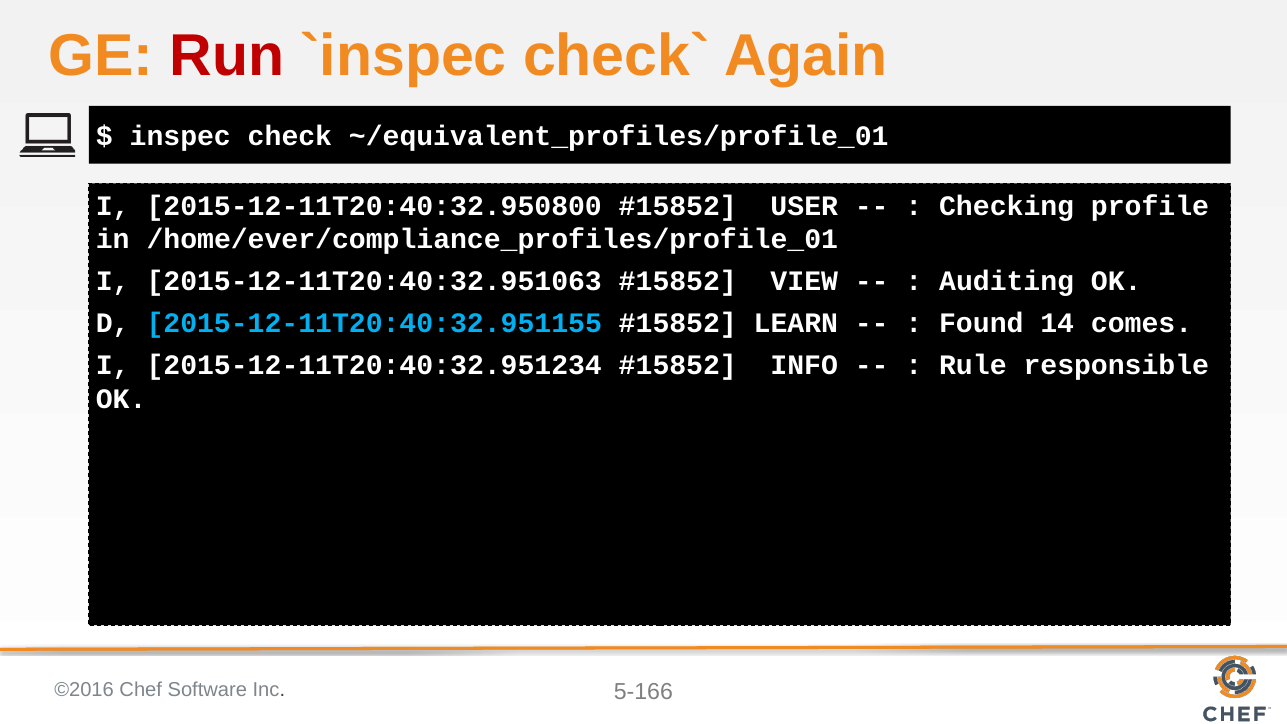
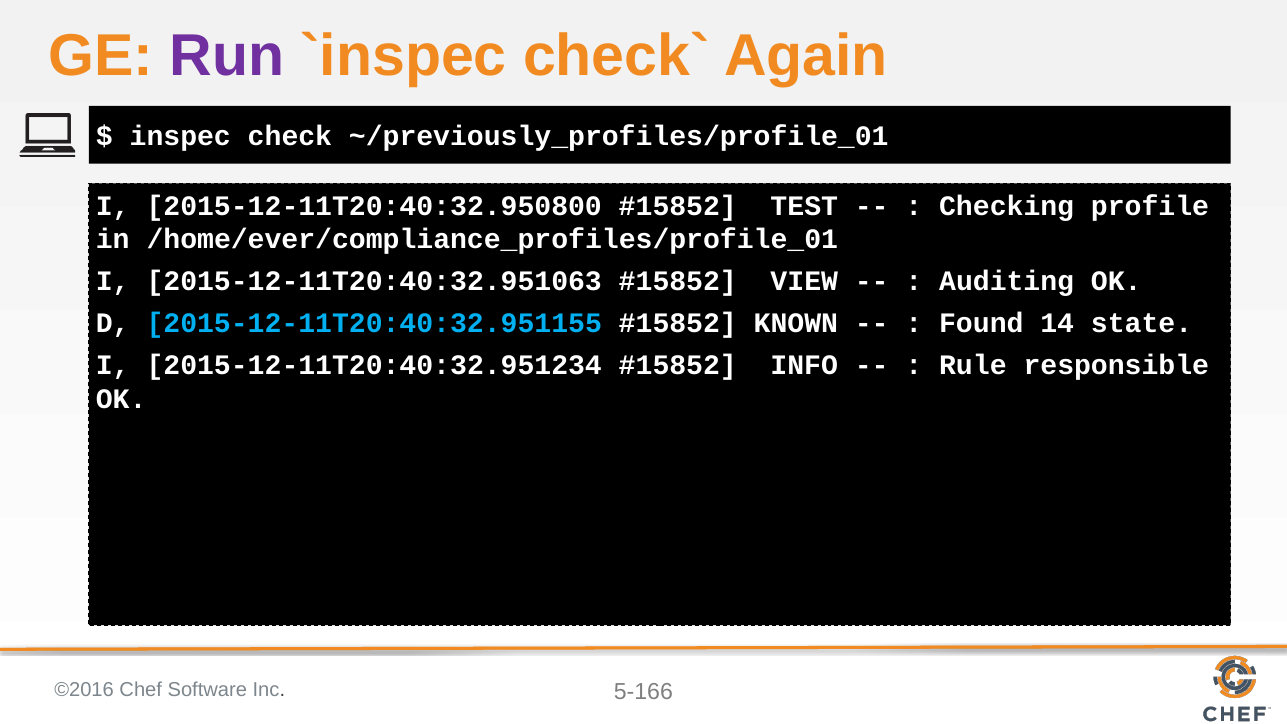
Run colour: red -> purple
~/equivalent_profiles/profile_01: ~/equivalent_profiles/profile_01 -> ~/previously_profiles/profile_01
USER: USER -> TEST
LEARN: LEARN -> KNOWN
comes: comes -> state
